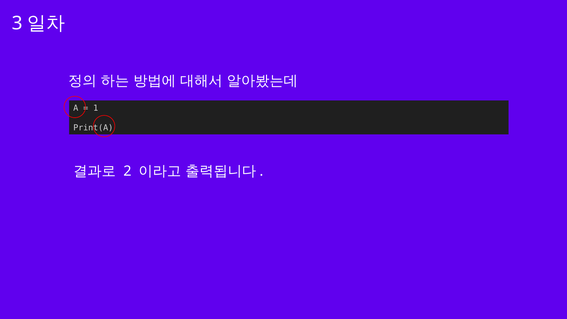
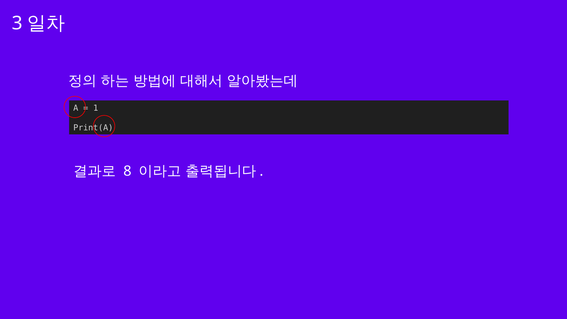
2: 2 -> 8
